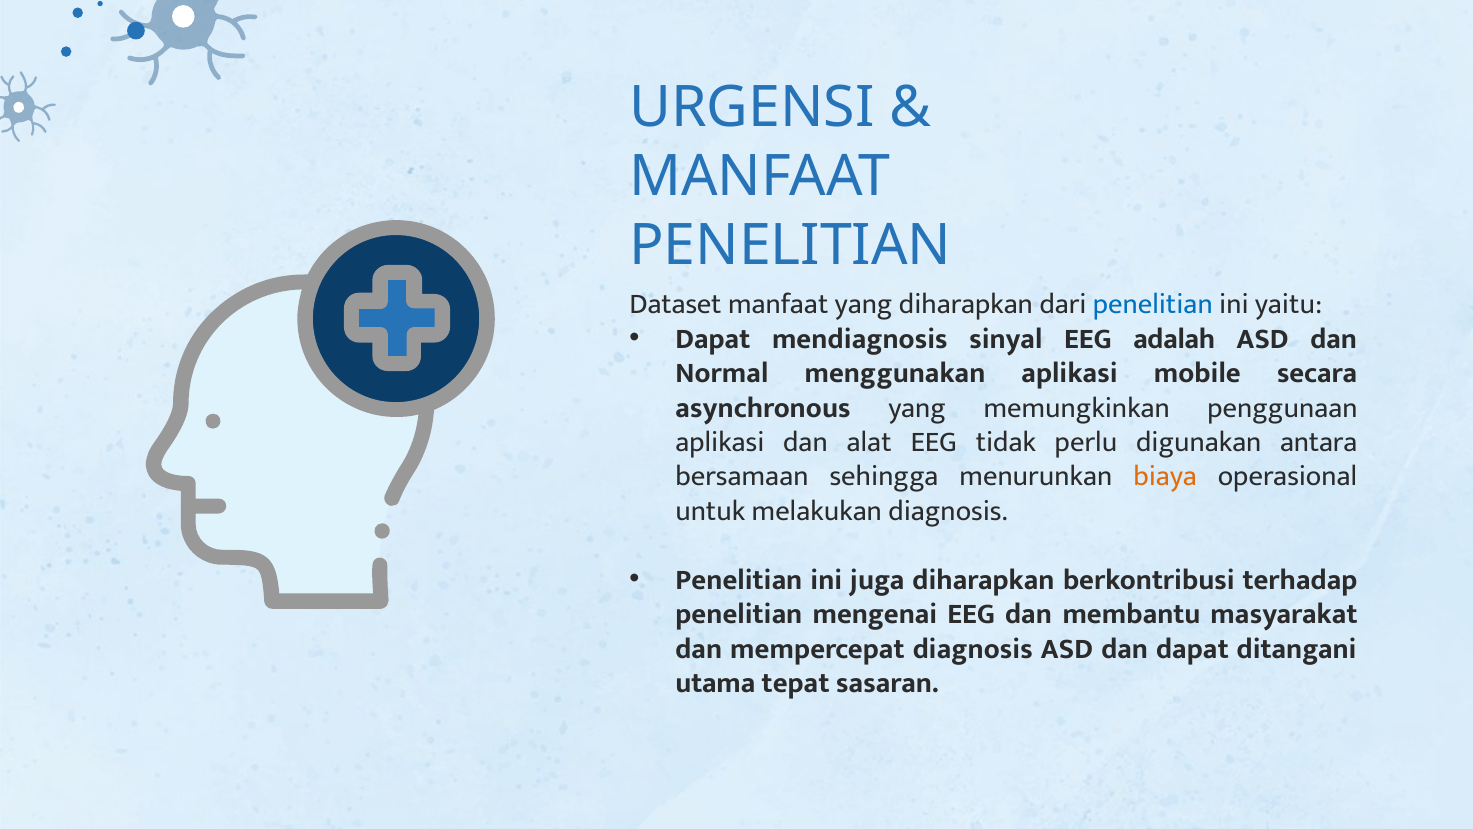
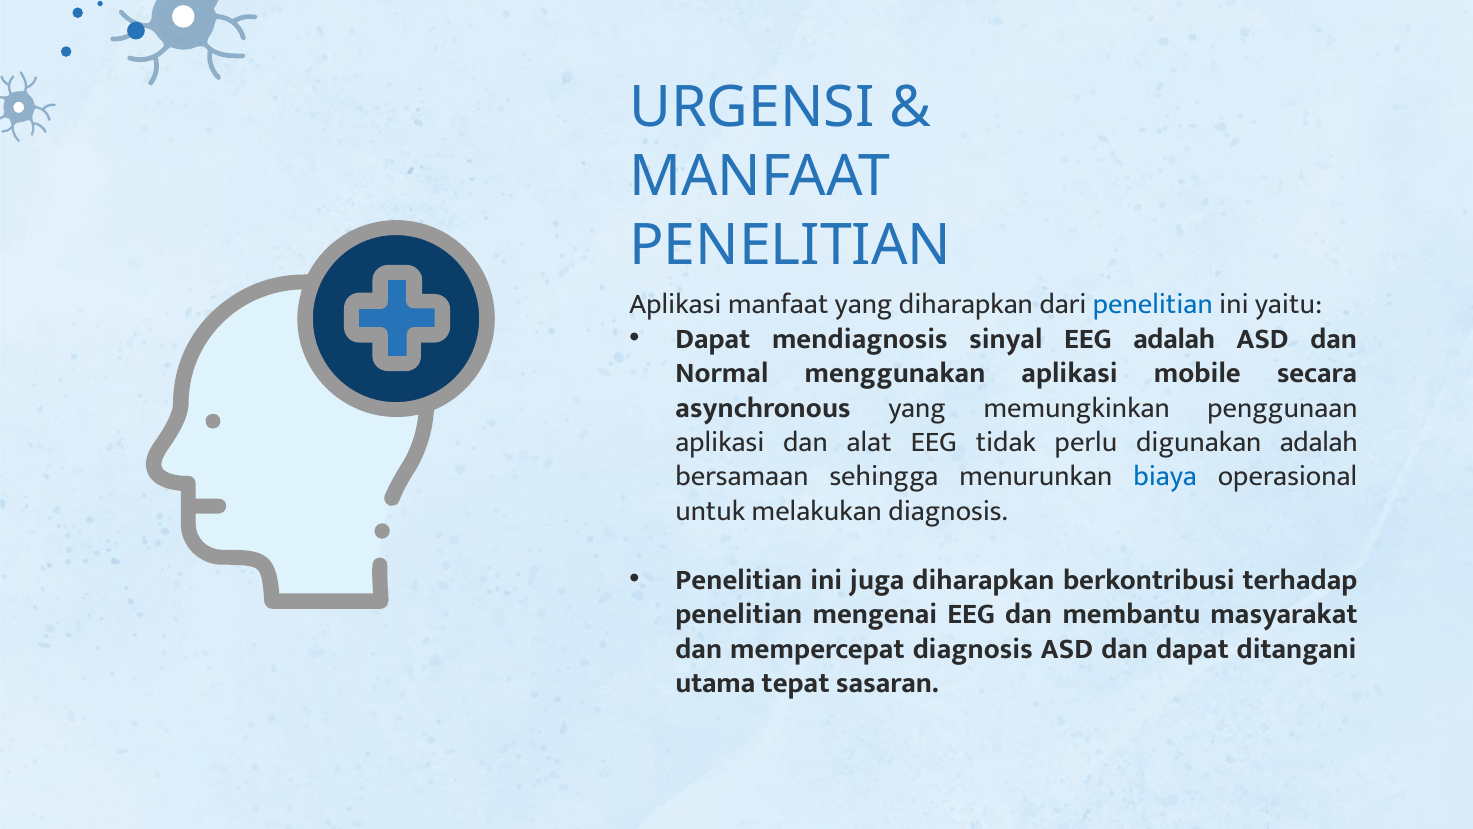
Dataset at (676, 304): Dataset -> Aplikasi
digunakan antara: antara -> adalah
biaya colour: orange -> blue
